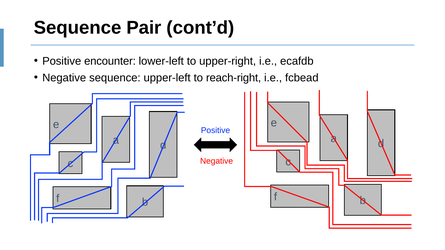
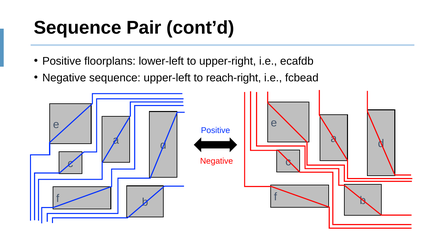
encounter: encounter -> floorplans
